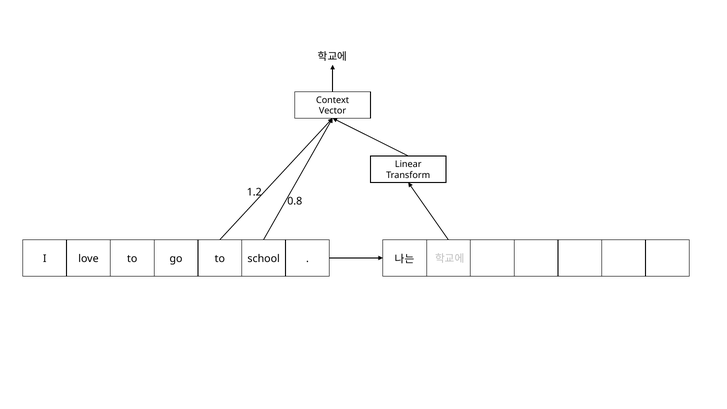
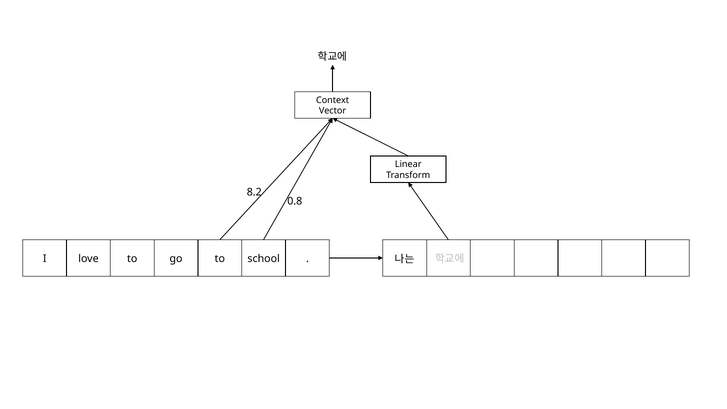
1.2: 1.2 -> 8.2
